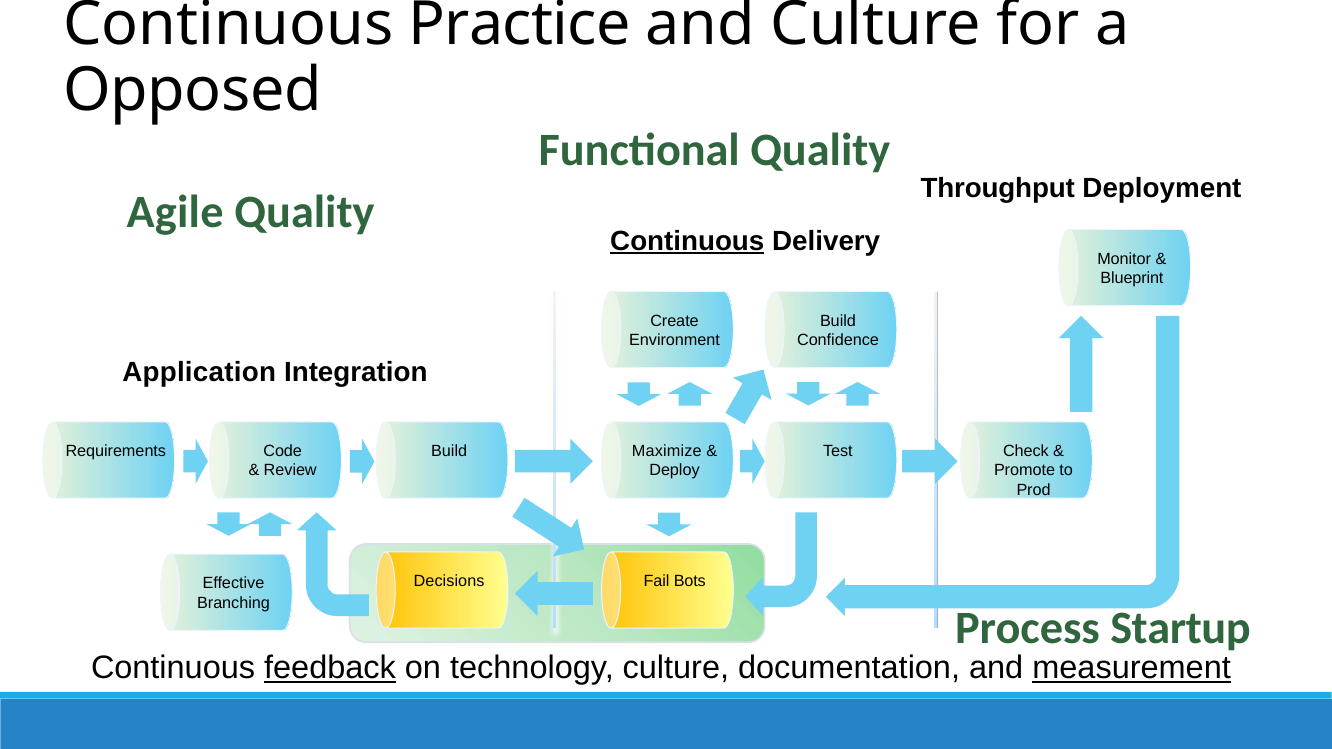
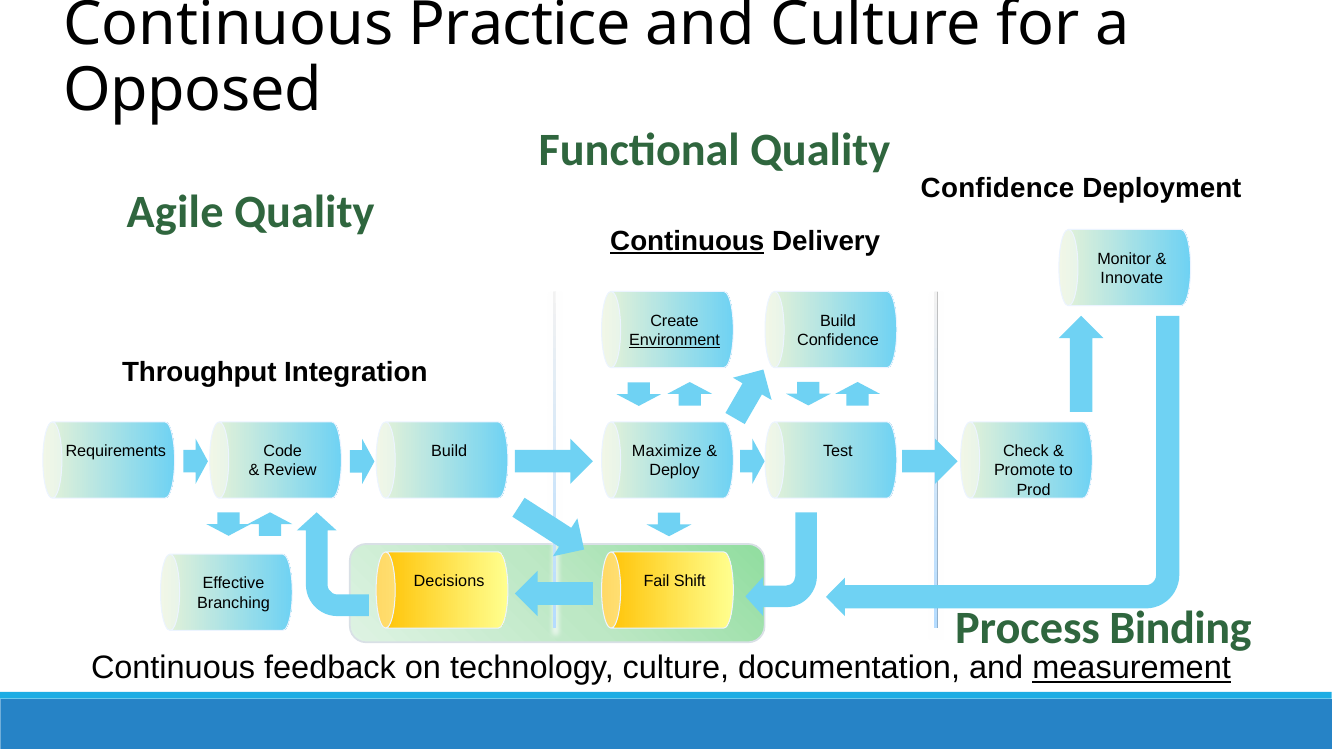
Throughput at (998, 188): Throughput -> Confidence
Blueprint: Blueprint -> Innovate
Environment underline: none -> present
Application: Application -> Throughput
Bots: Bots -> Shift
Startup: Startup -> Binding
feedback underline: present -> none
